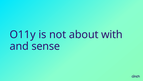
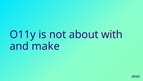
sense: sense -> make
